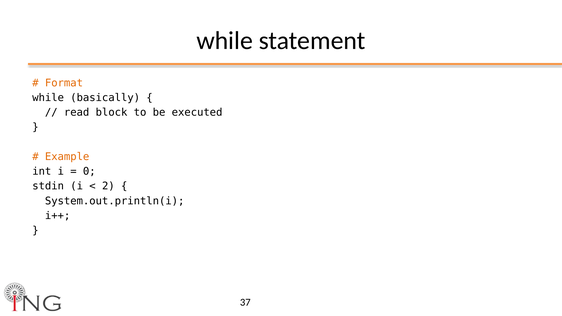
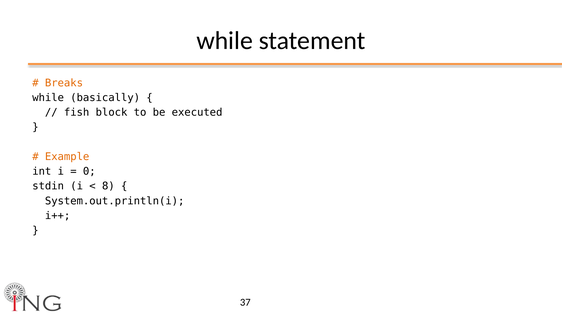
Format: Format -> Breaks
read: read -> fish
2: 2 -> 8
